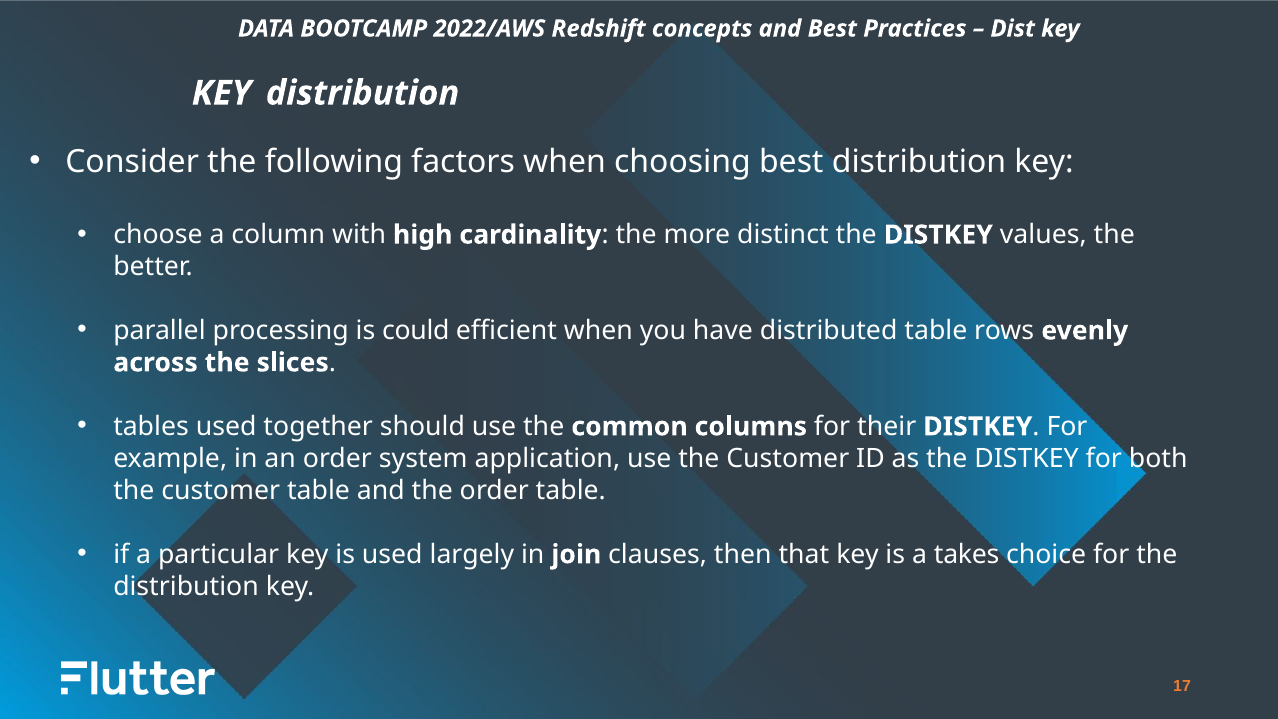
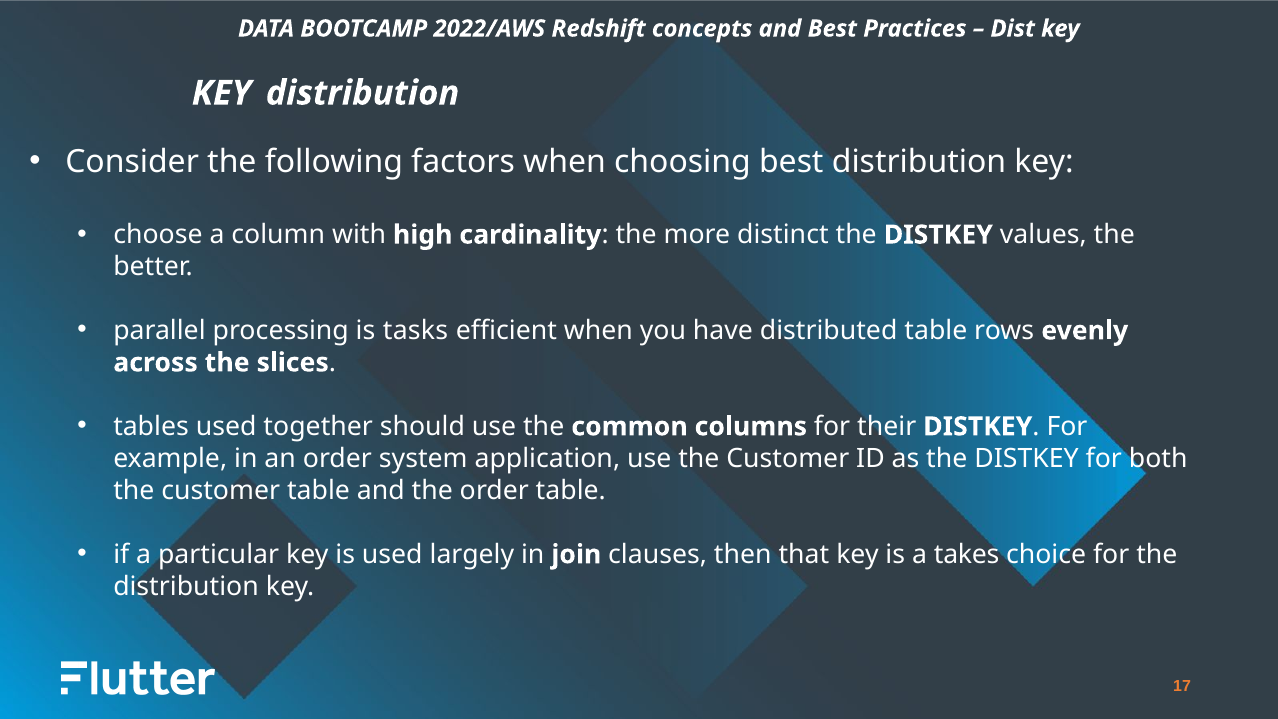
could: could -> tasks
